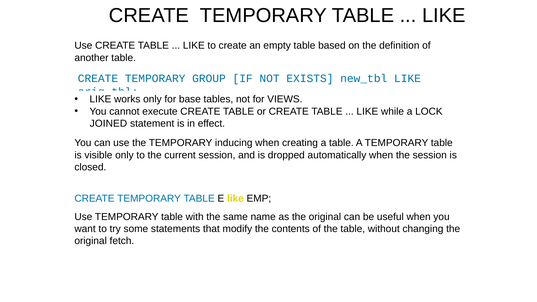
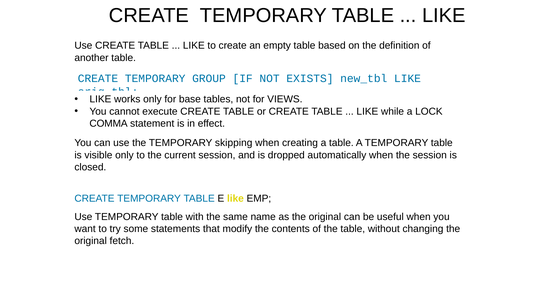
JOINED: JOINED -> COMMA
inducing: inducing -> skipping
